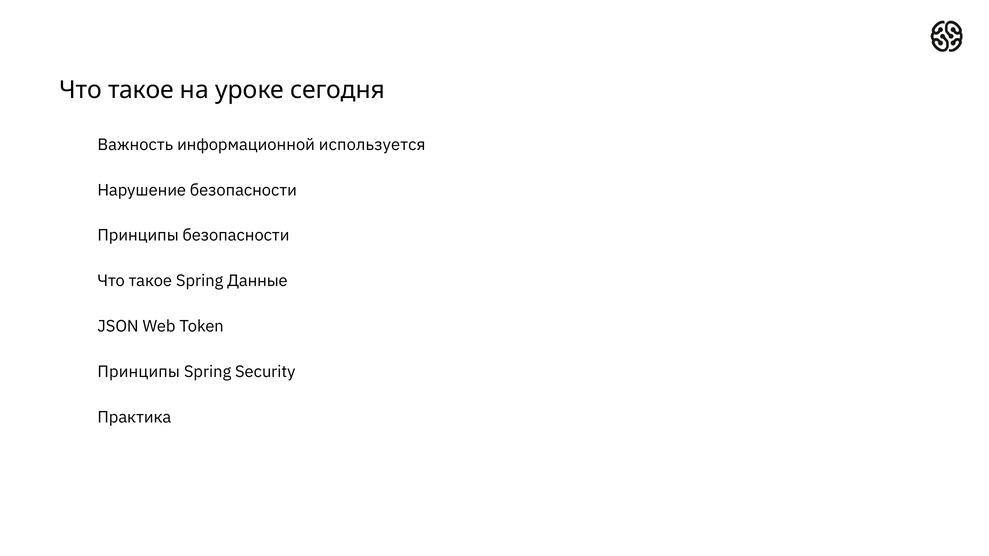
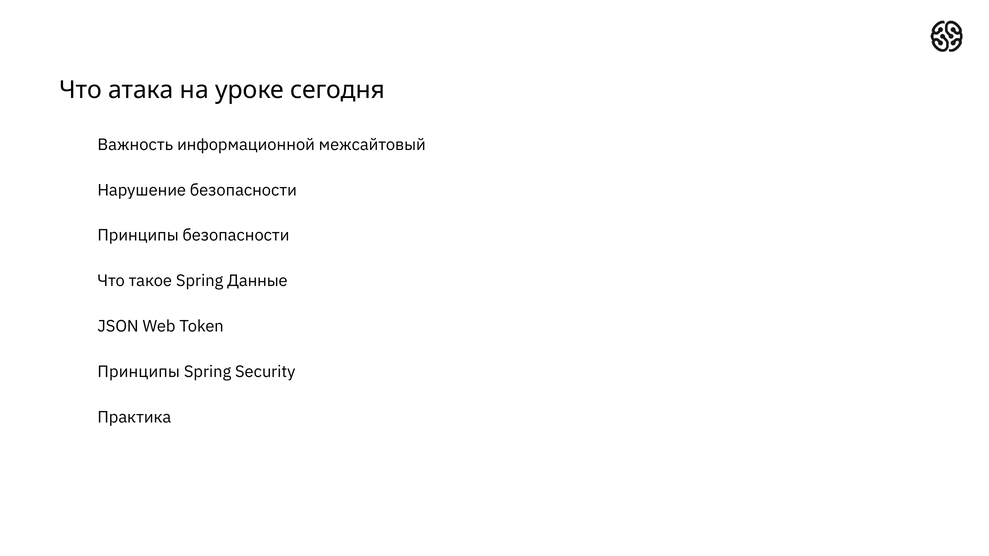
такое at (141, 90): такое -> атака
используется: используется -> межсайтовый
